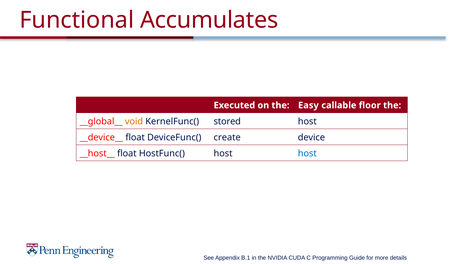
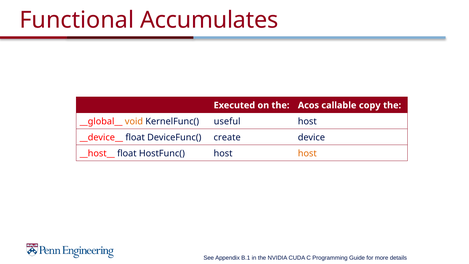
Easy: Easy -> Acos
floor: floor -> copy
stored: stored -> useful
host at (307, 153) colour: blue -> orange
